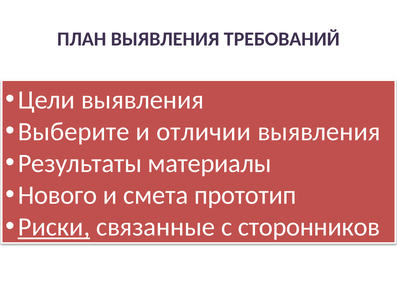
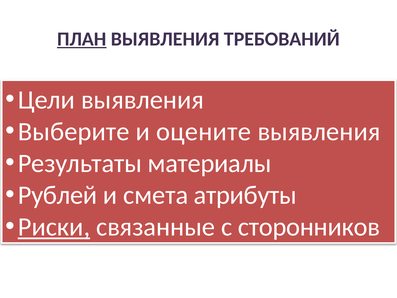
ПЛАН underline: none -> present
отличии: отличии -> оцените
Нового: Нового -> Рублей
прототип: прототип -> атрибуты
